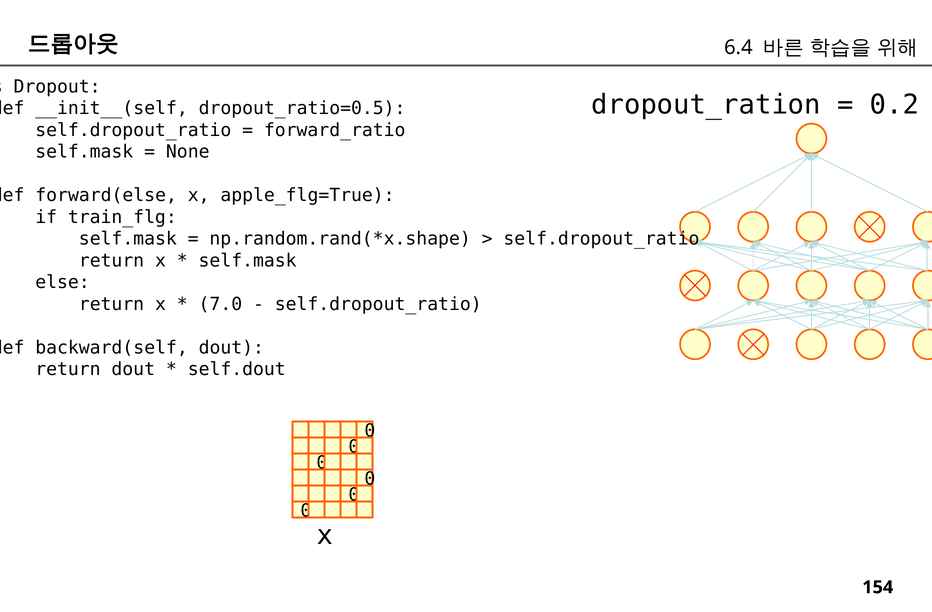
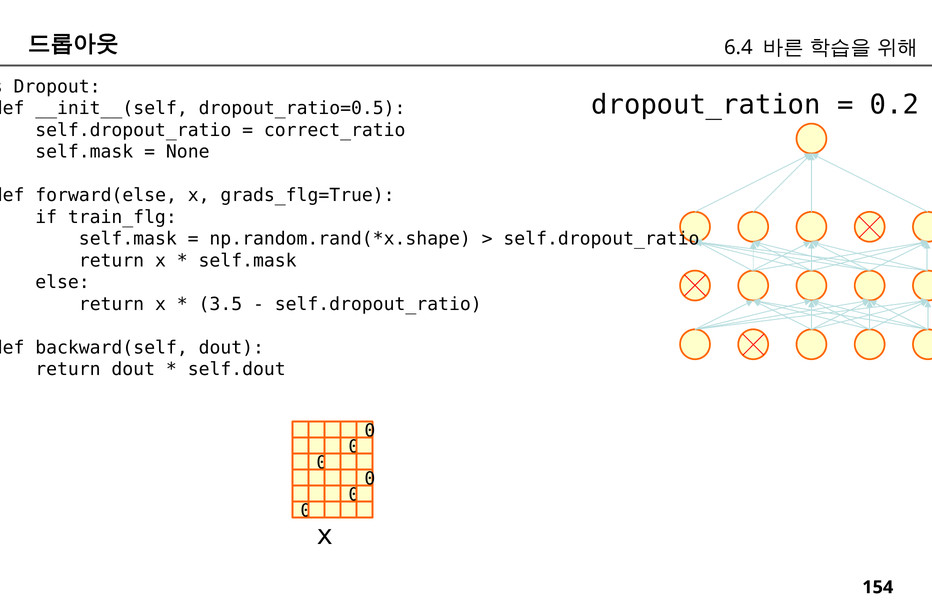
forward_ratio: forward_ratio -> correct_ratio
apple_flg=True: apple_flg=True -> grads_flg=True
7.0: 7.0 -> 3.5
